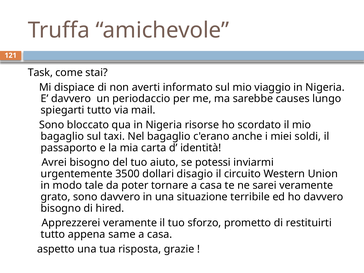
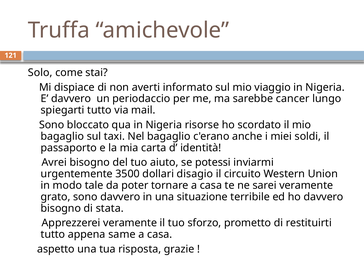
Task: Task -> Solo
causes: causes -> cancer
hired: hired -> stata
